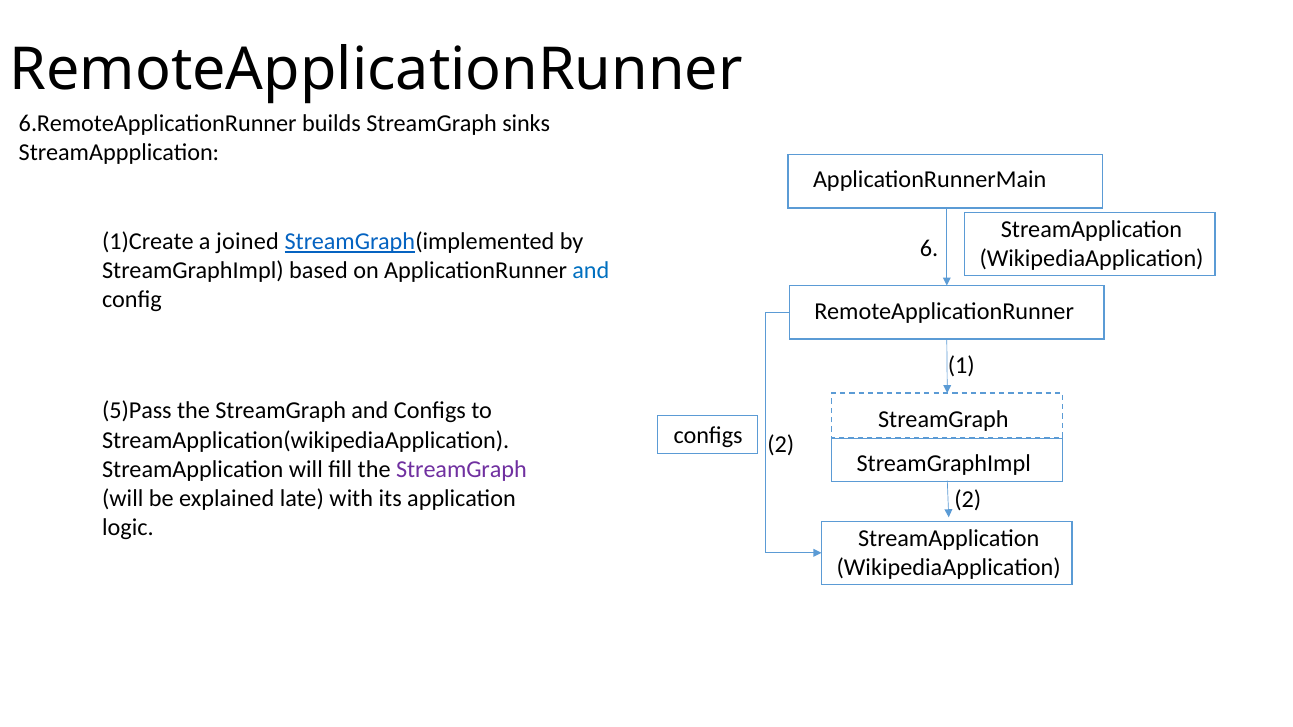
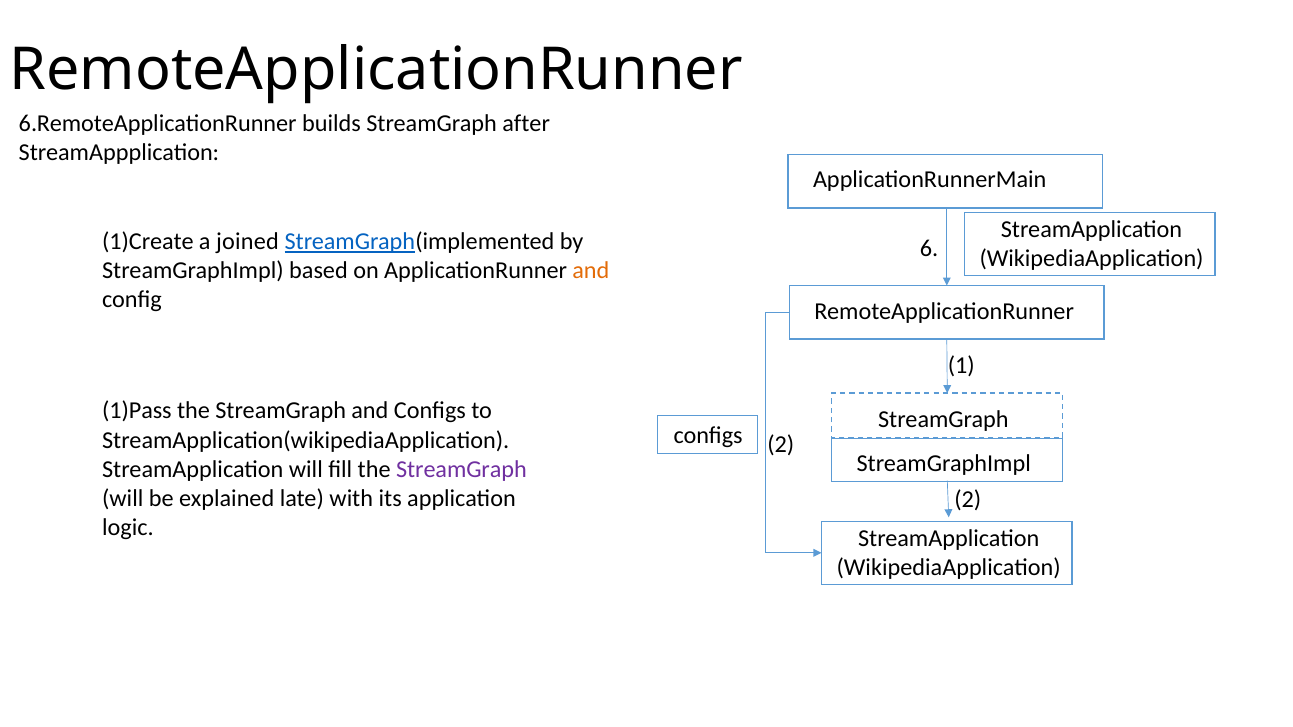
sinks: sinks -> after
and at (591, 271) colour: blue -> orange
5)Pass: 5)Pass -> 1)Pass
